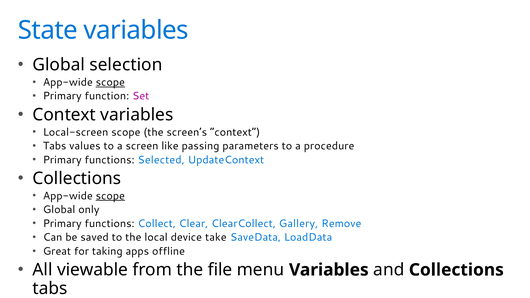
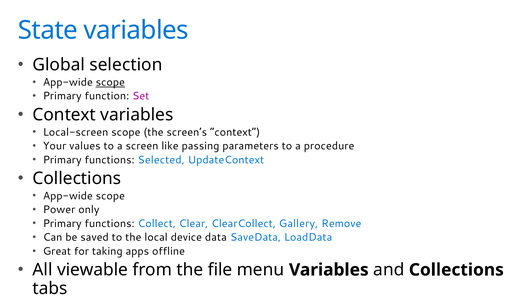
Tabs at (55, 146): Tabs -> Your
scope at (110, 196) underline: present -> none
Global at (59, 210): Global -> Power
take: take -> data
